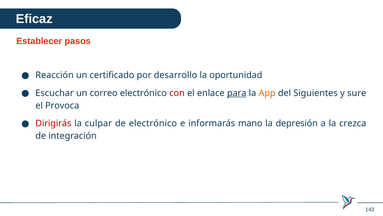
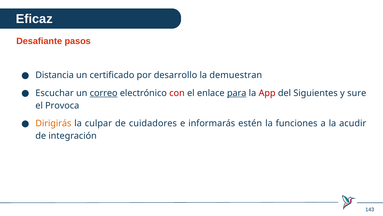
Establecer: Establecer -> Desafiante
Reacción: Reacción -> Distancia
oportunidad: oportunidad -> demuestran
correo underline: none -> present
App colour: orange -> red
Dirigirás colour: red -> orange
de electrónico: electrónico -> cuidadores
mano: mano -> estén
depresión: depresión -> funciones
crezca: crezca -> acudir
